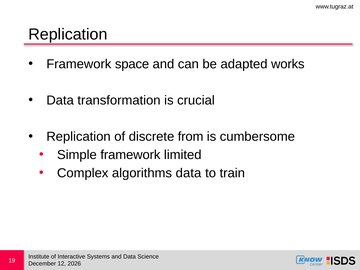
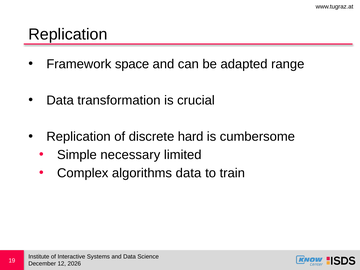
works: works -> range
from: from -> hard
Simple framework: framework -> necessary
